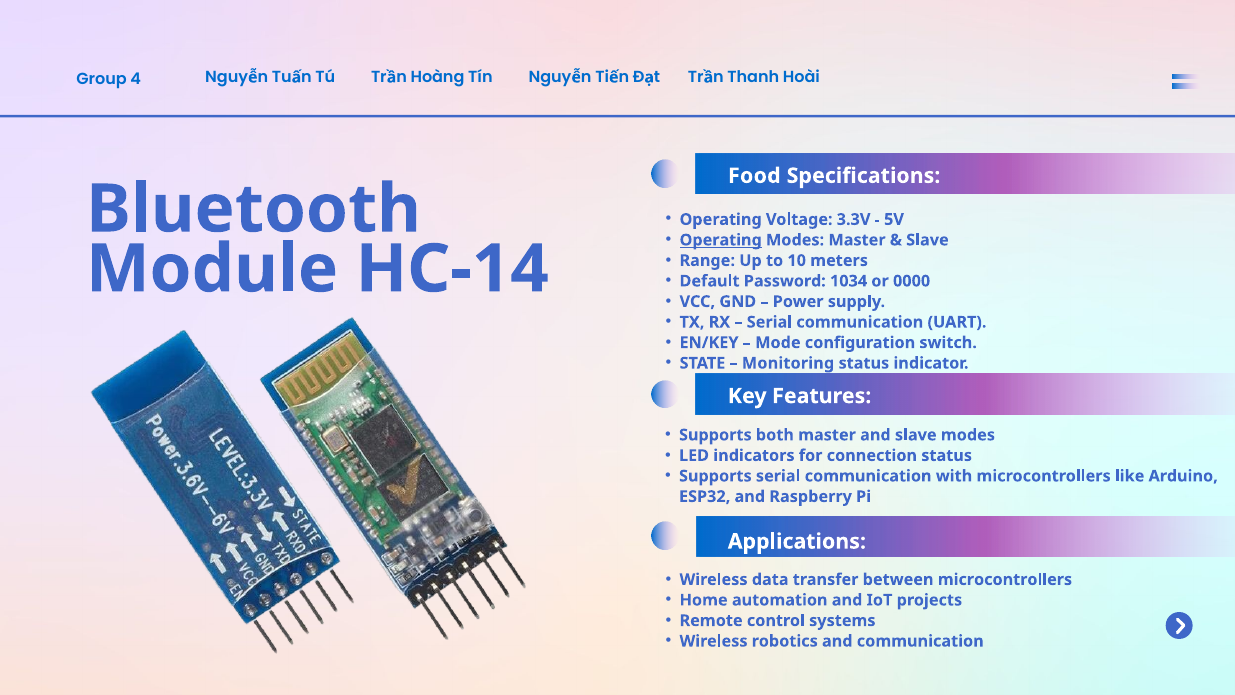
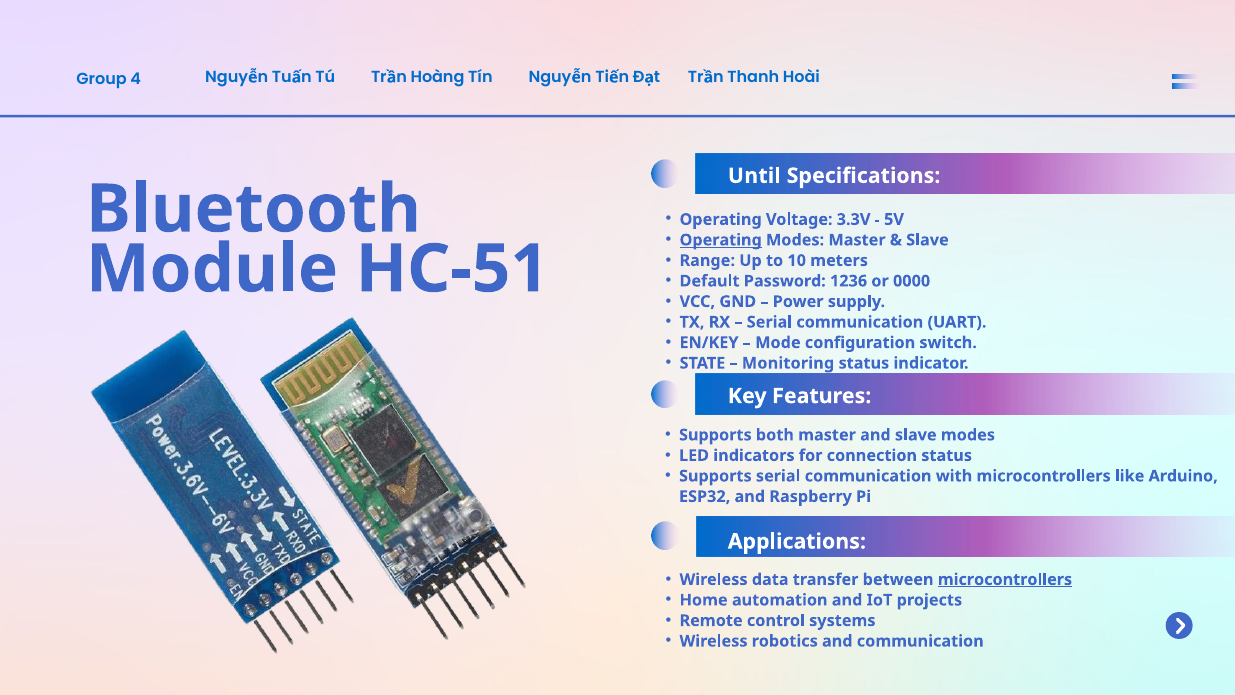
Food: Food -> Until
HC-14: HC-14 -> HC-51
1034: 1034 -> 1236
microcontrollers at (1005, 579) underline: none -> present
